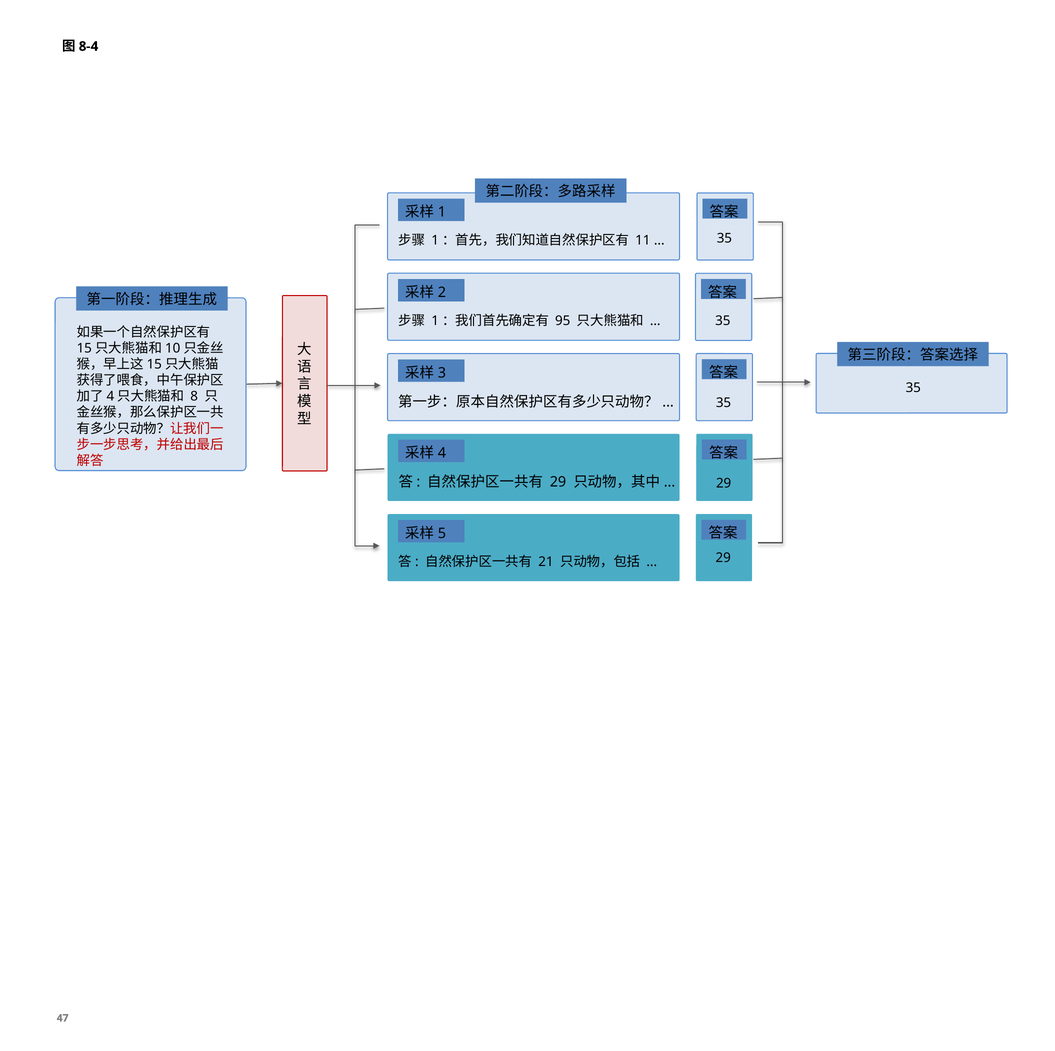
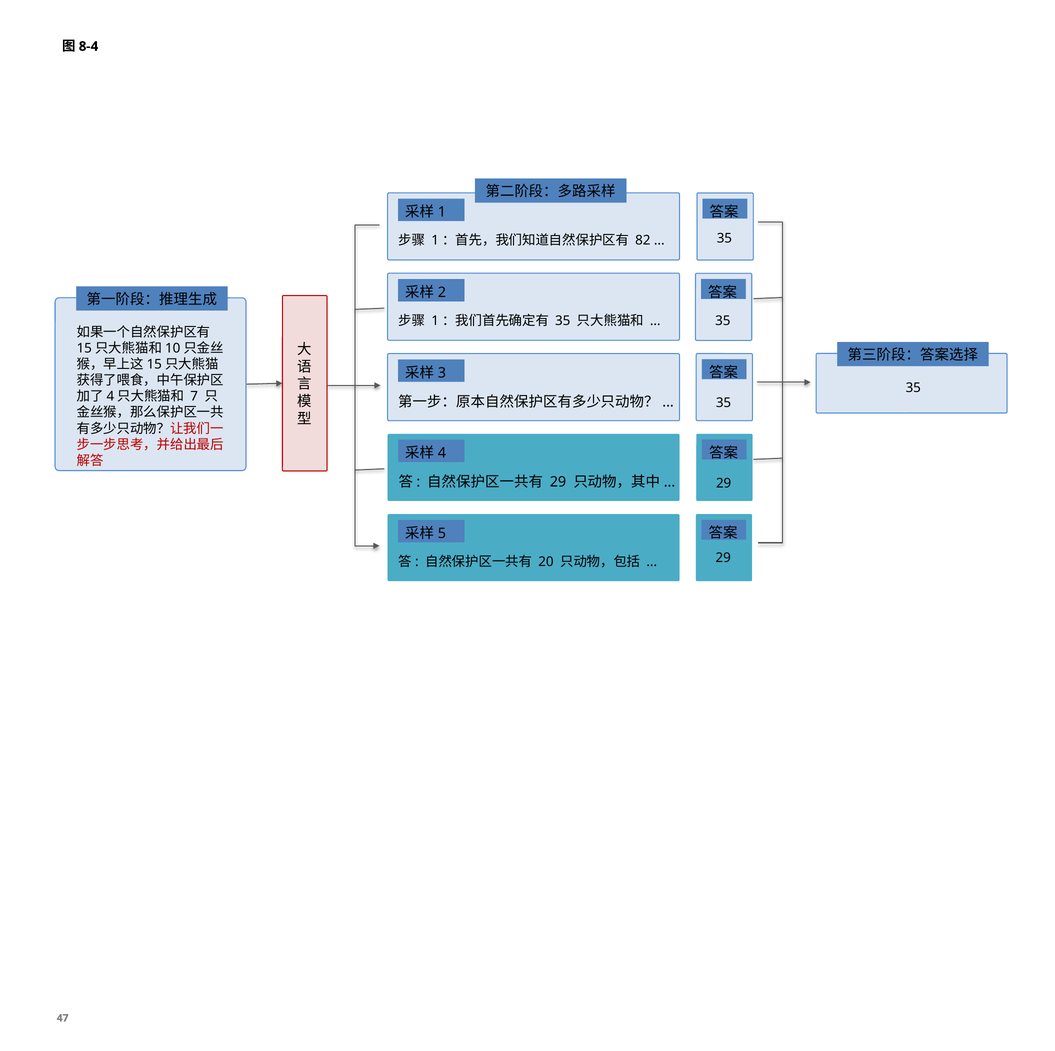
11: 11 -> 82
95 at (563, 321): 95 -> 35
8: 8 -> 7
21: 21 -> 20
